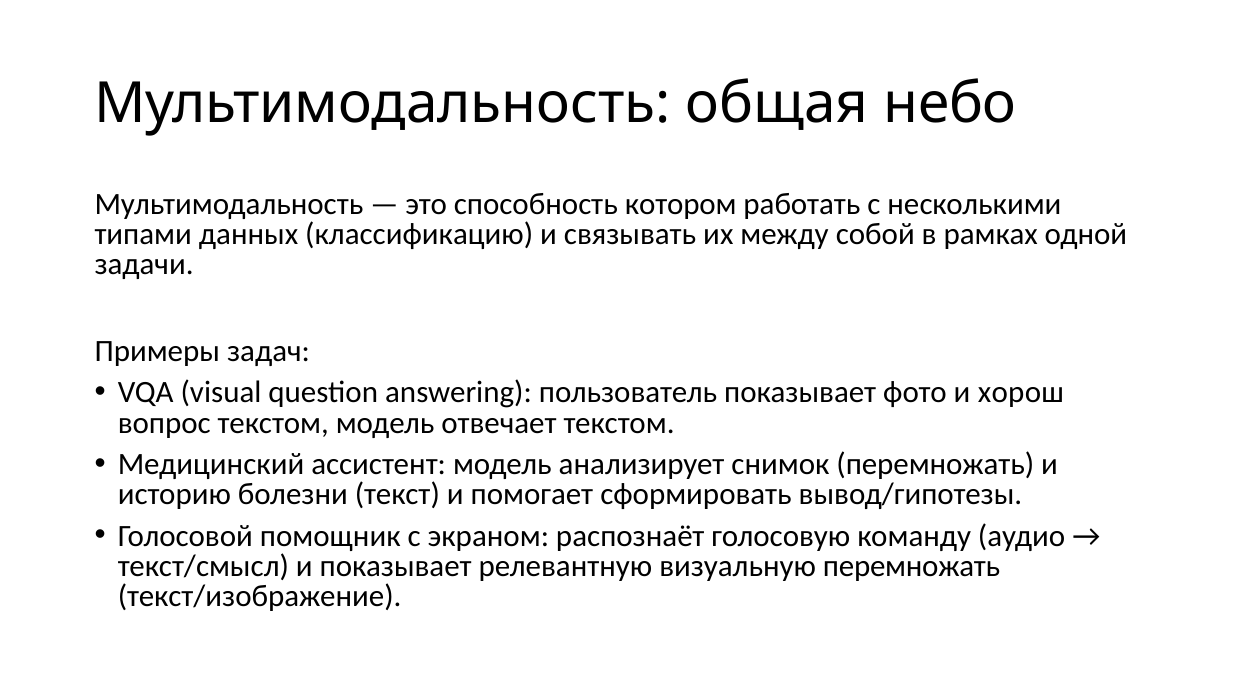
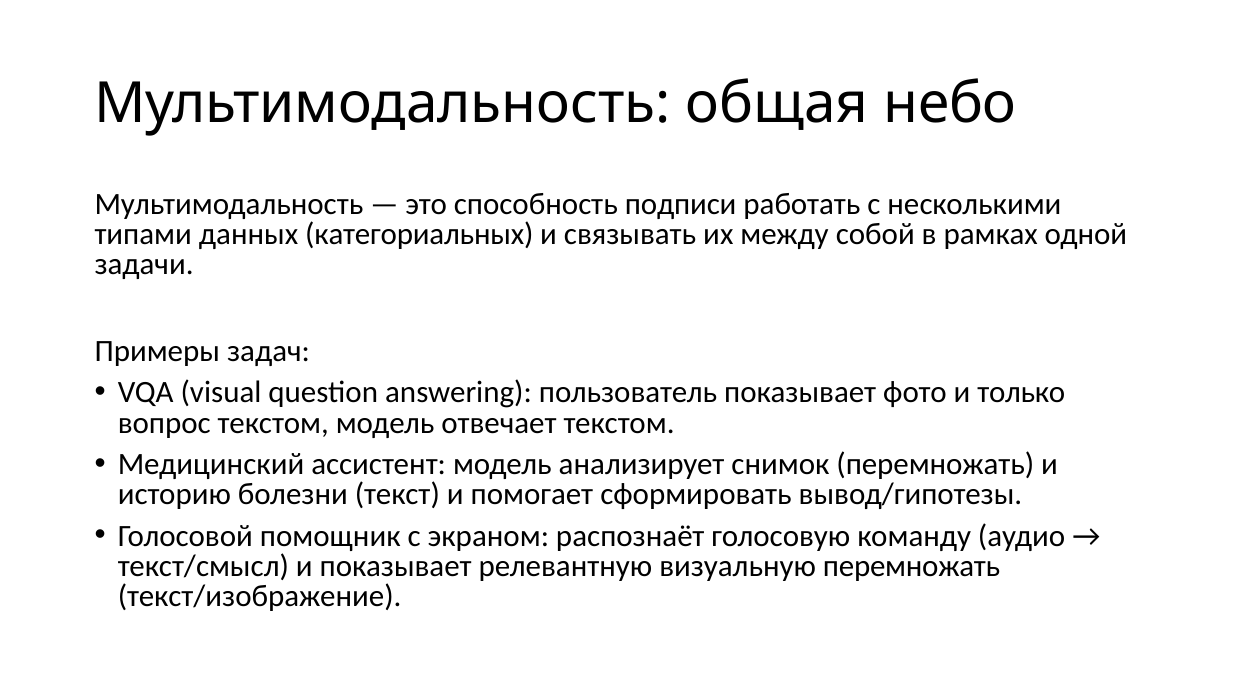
котором: котором -> подписи
классификацию: классификацию -> категориальных
хорош: хорош -> только
